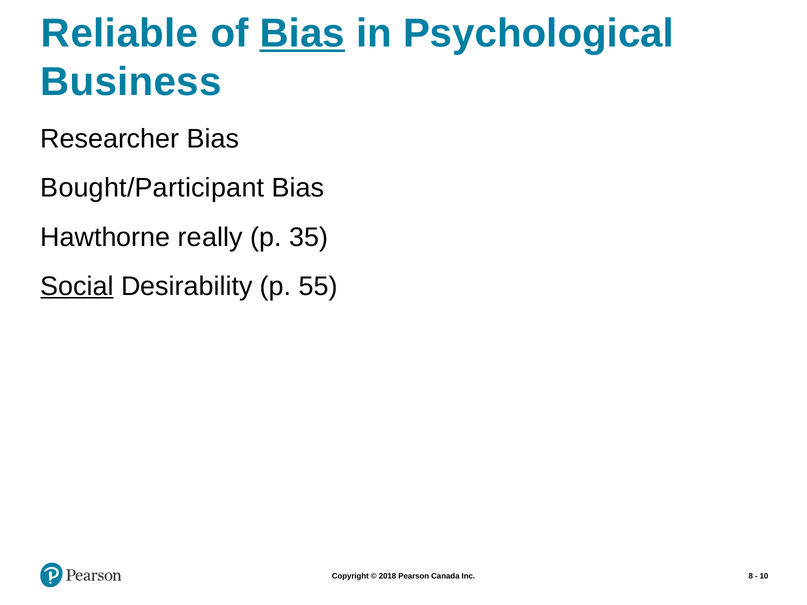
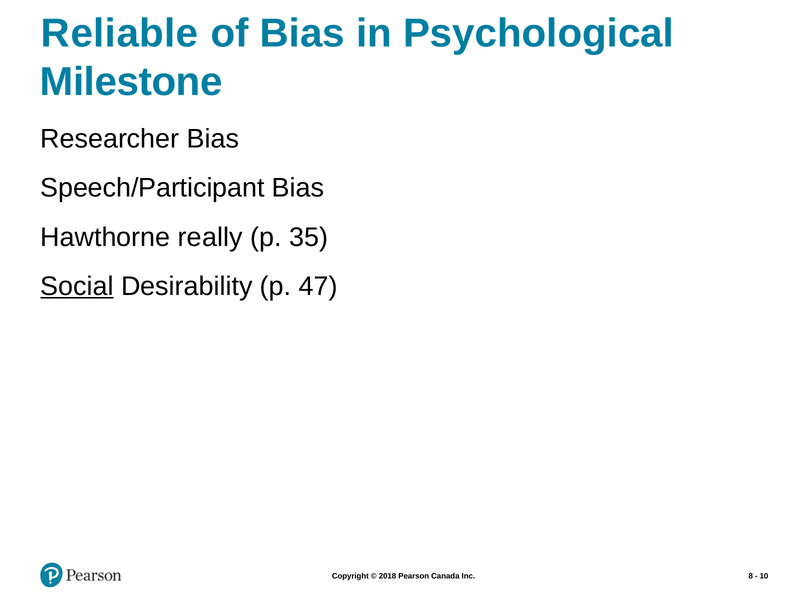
Bias at (302, 33) underline: present -> none
Business: Business -> Milestone
Bought/Participant: Bought/Participant -> Speech/Participant
55: 55 -> 47
